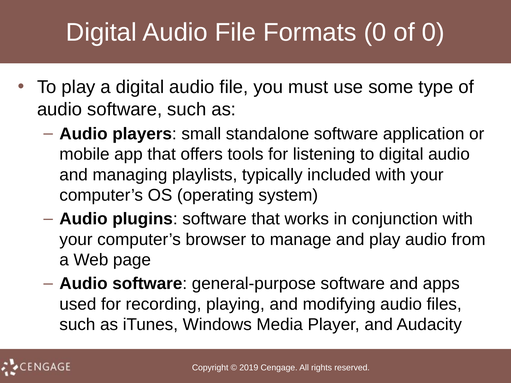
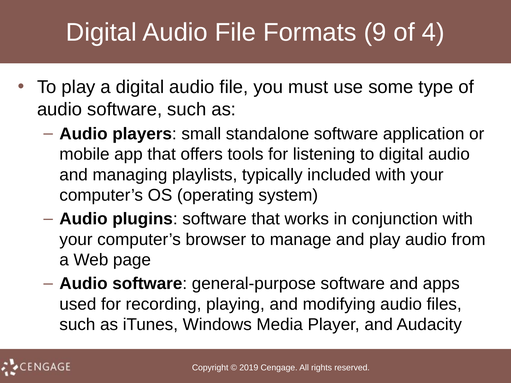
Formats 0: 0 -> 9
of 0: 0 -> 4
